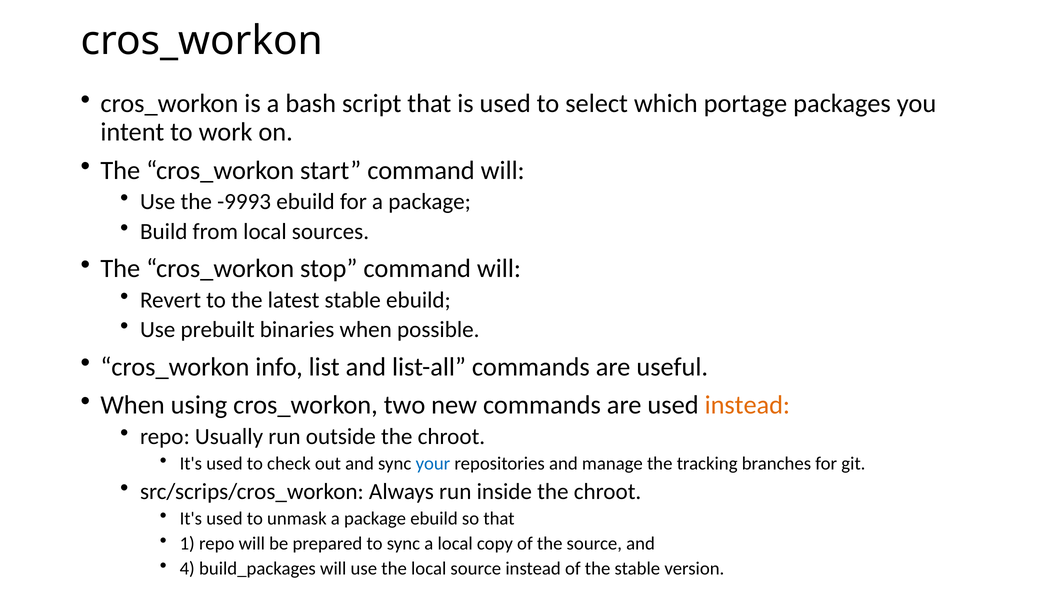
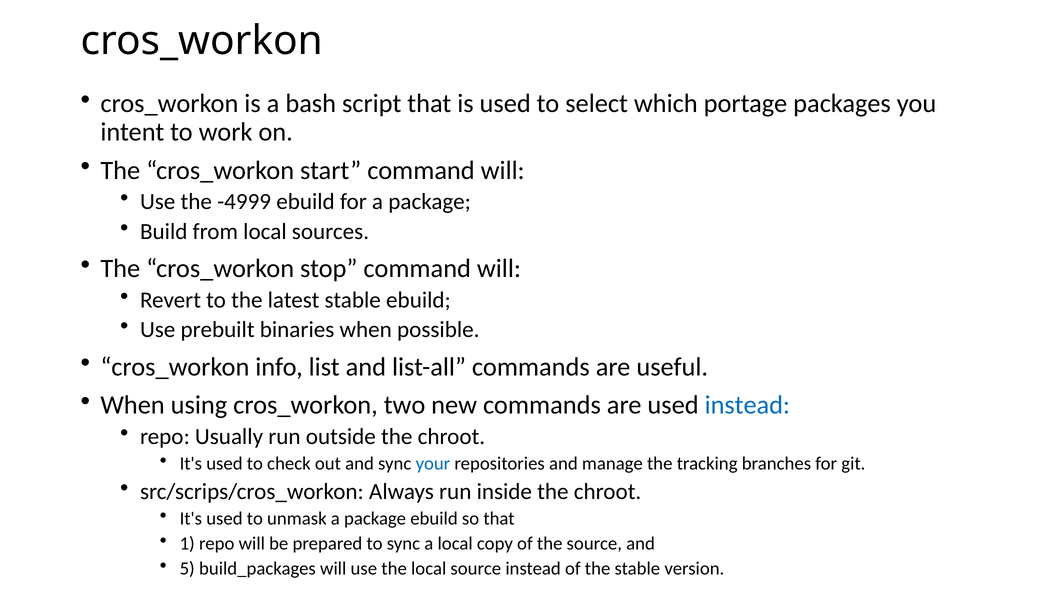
-9993: -9993 -> -4999
instead at (747, 406) colour: orange -> blue
4: 4 -> 5
